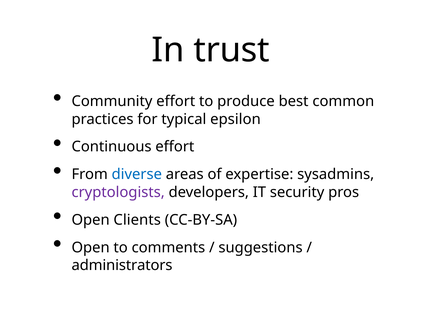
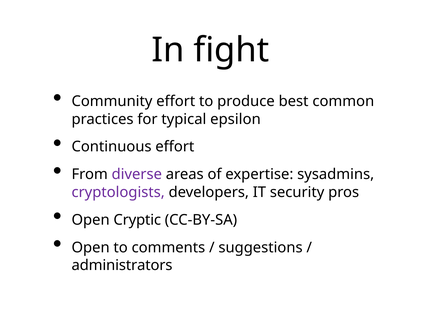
trust: trust -> fight
diverse colour: blue -> purple
Clients: Clients -> Cryptic
